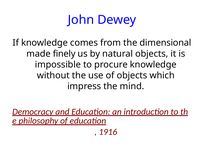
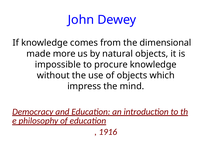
finely: finely -> more
